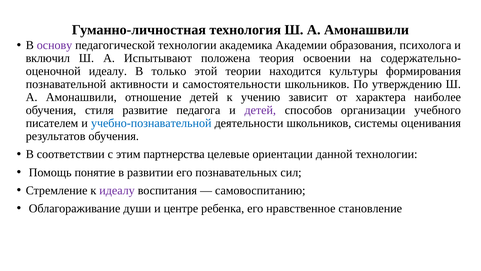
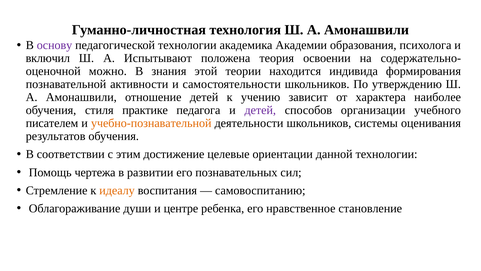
идеалу at (108, 71): идеалу -> можно
только: только -> знания
культуры: культуры -> индивида
развитие: развитие -> практике
учебно-познавательной colour: blue -> orange
партнерства: партнерства -> достижение
понятие: понятие -> чертежа
идеалу at (117, 190) colour: purple -> orange
